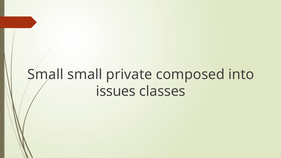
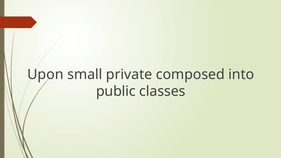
Small at (45, 74): Small -> Upon
issues: issues -> public
